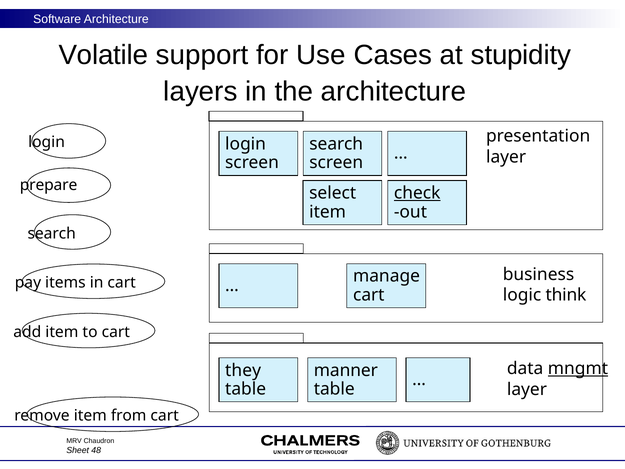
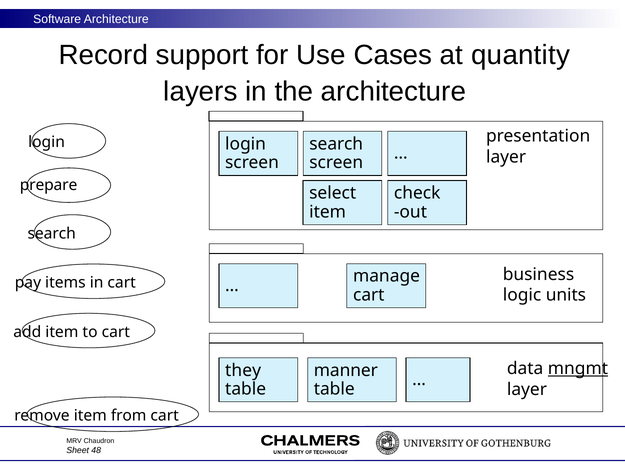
Volatile: Volatile -> Record
stupidity: stupidity -> quantity
check underline: present -> none
think: think -> units
